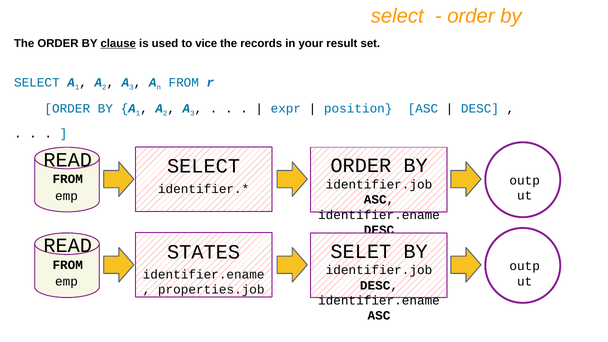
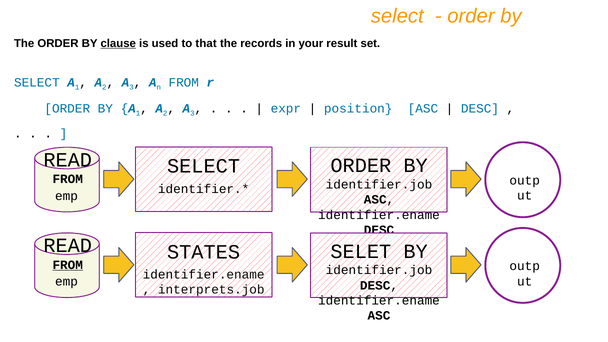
vice: vice -> that
FROM at (68, 265) underline: none -> present
properties.job: properties.job -> interprets.job
